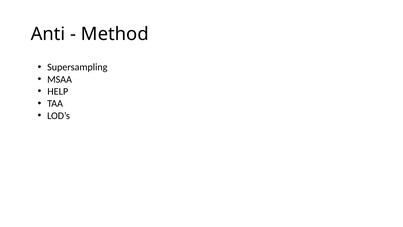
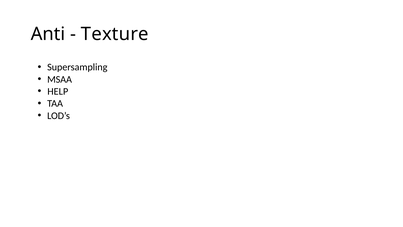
Method: Method -> Texture
